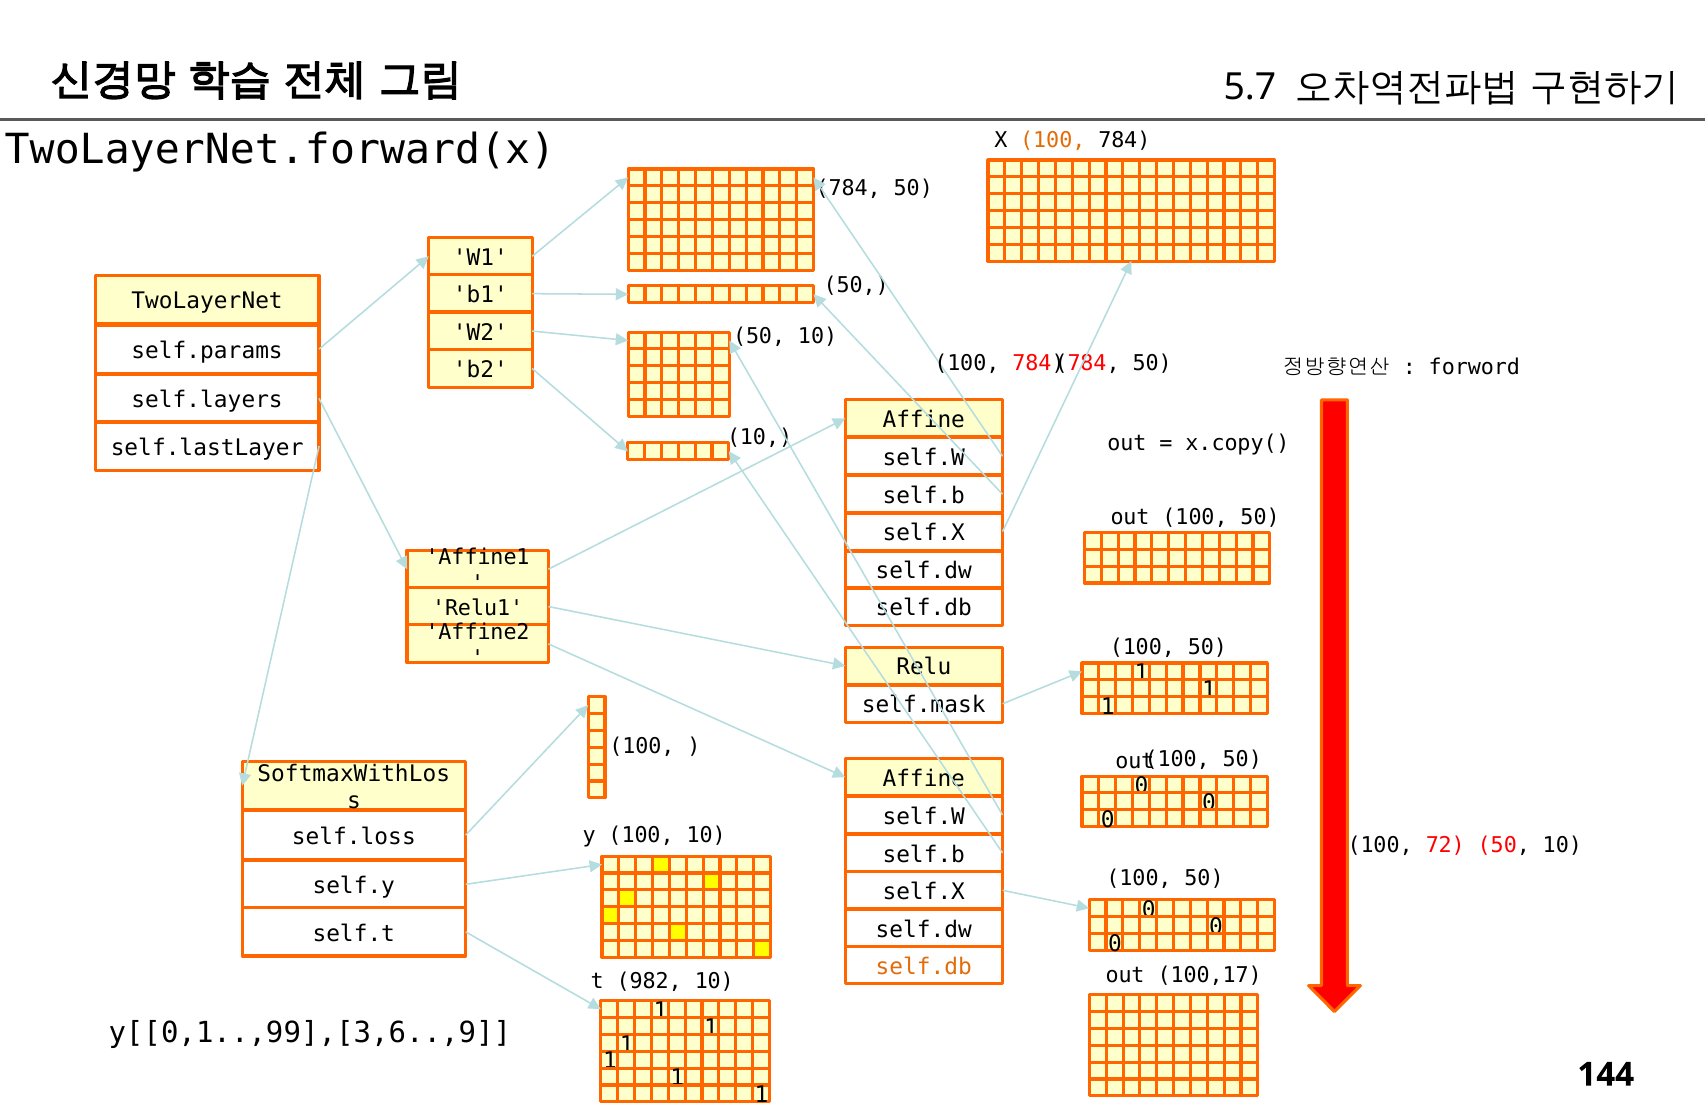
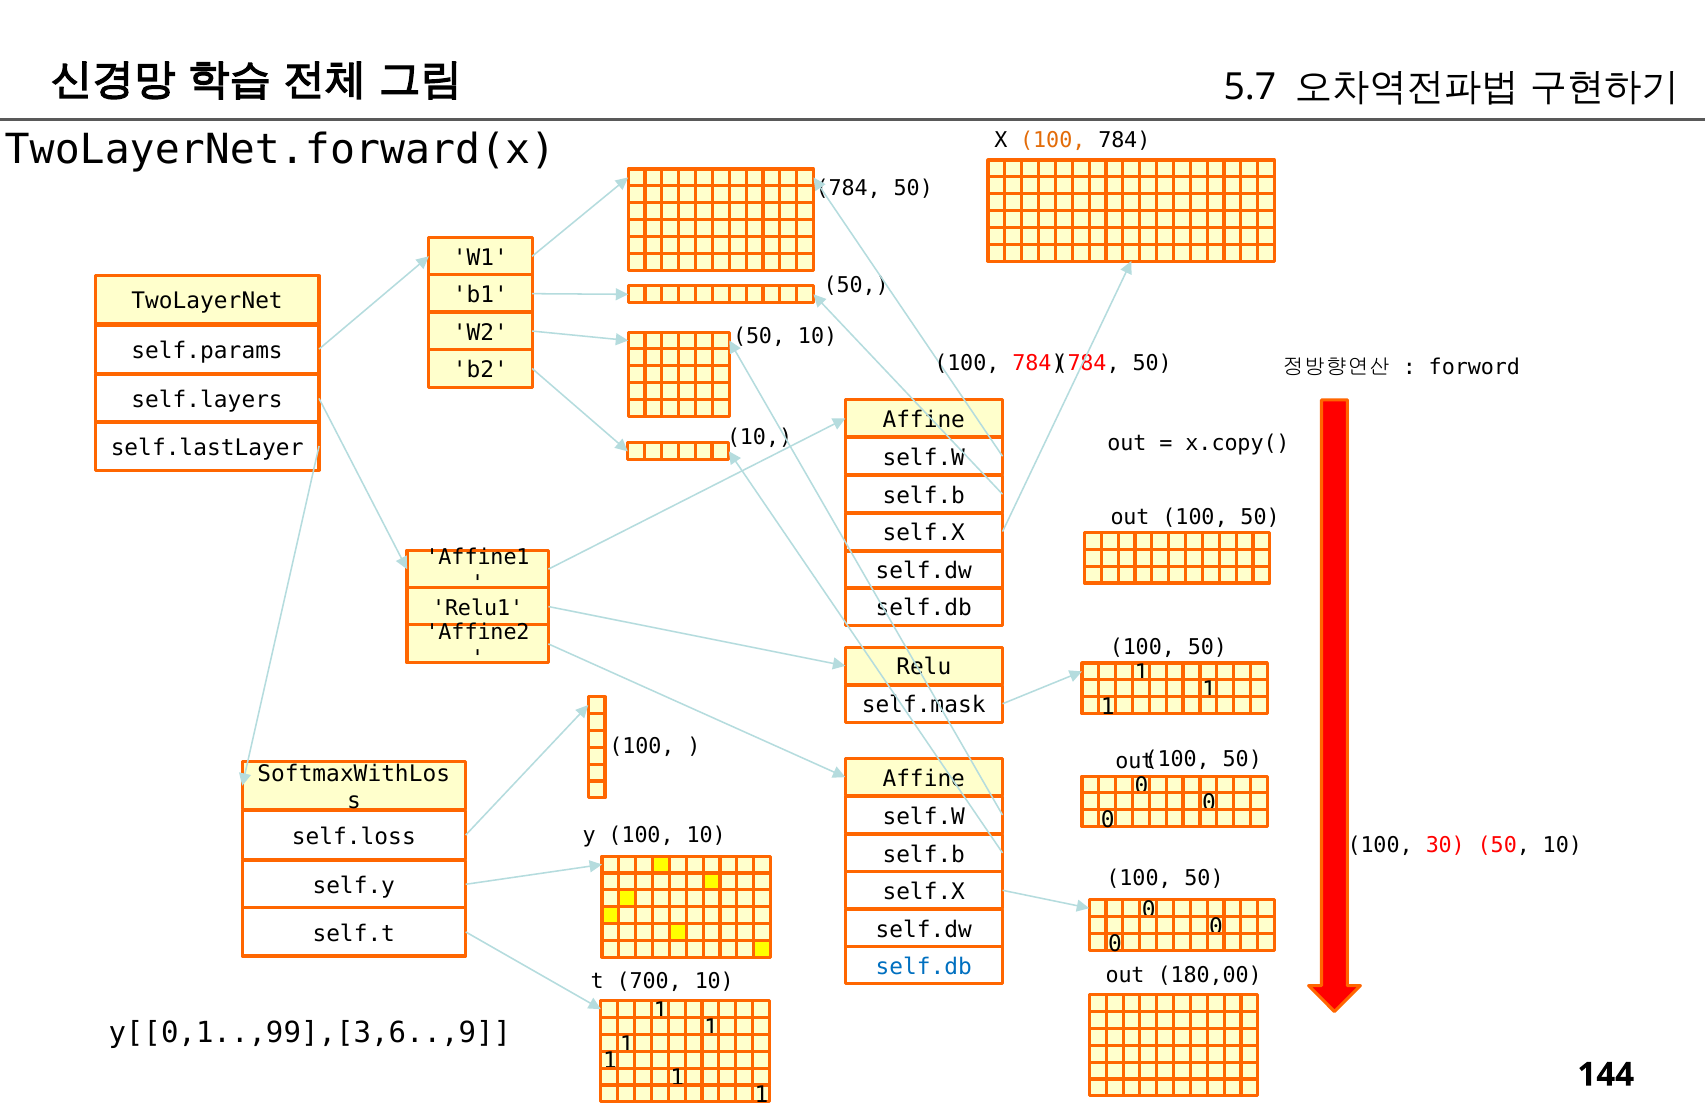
72: 72 -> 30
self.db at (924, 967) colour: orange -> blue
100,17: 100,17 -> 180,00
982: 982 -> 700
